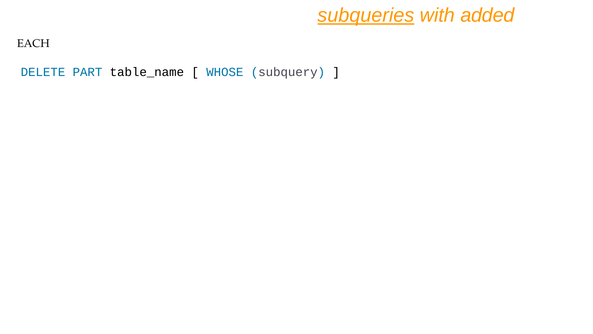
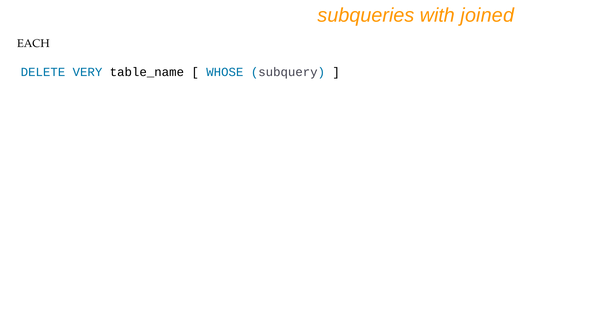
subqueries underline: present -> none
added: added -> joined
PART: PART -> VERY
